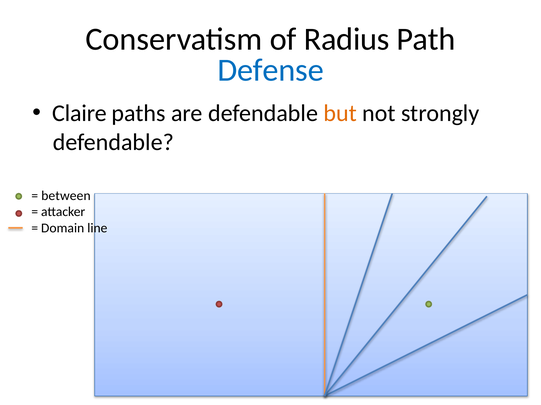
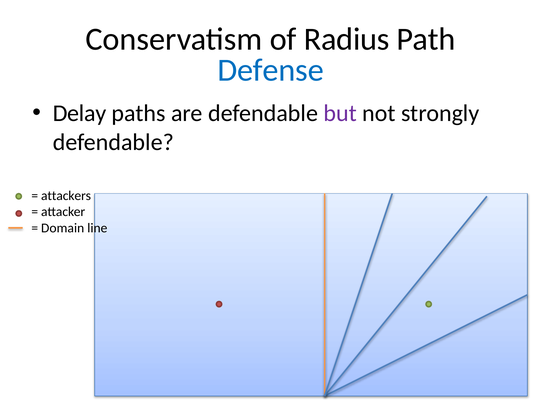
Claire: Claire -> Delay
but colour: orange -> purple
between: between -> attackers
